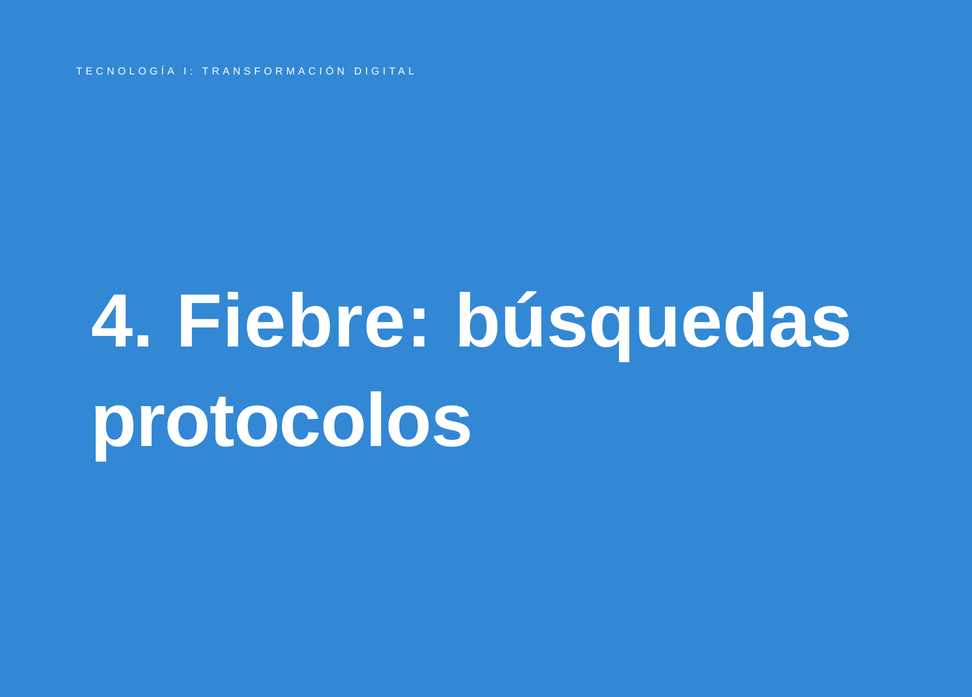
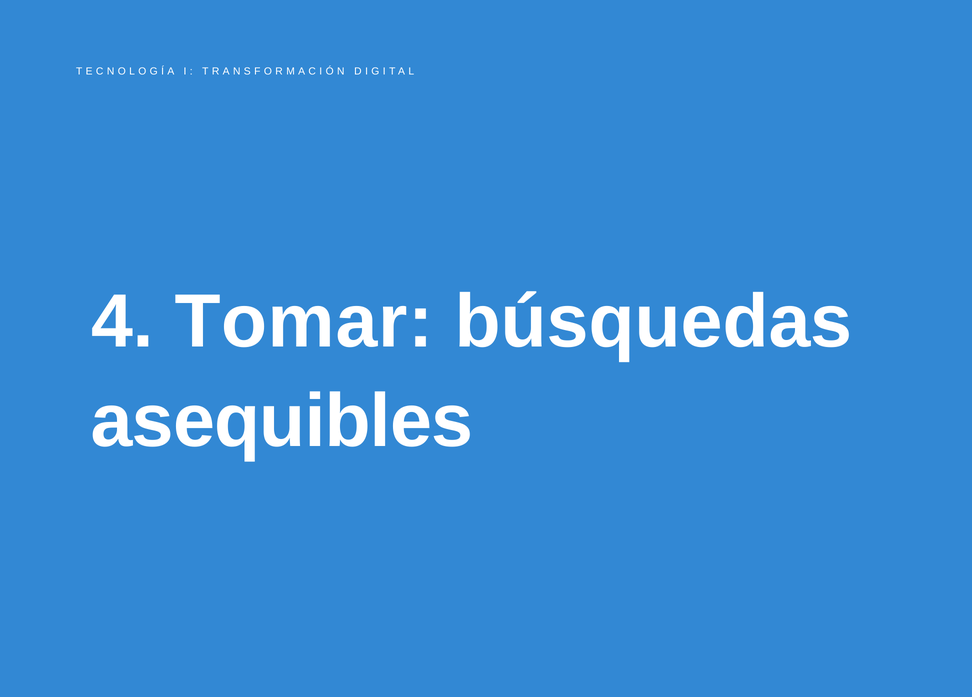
Fiebre: Fiebre -> Tomar
protocolos: protocolos -> asequibles
